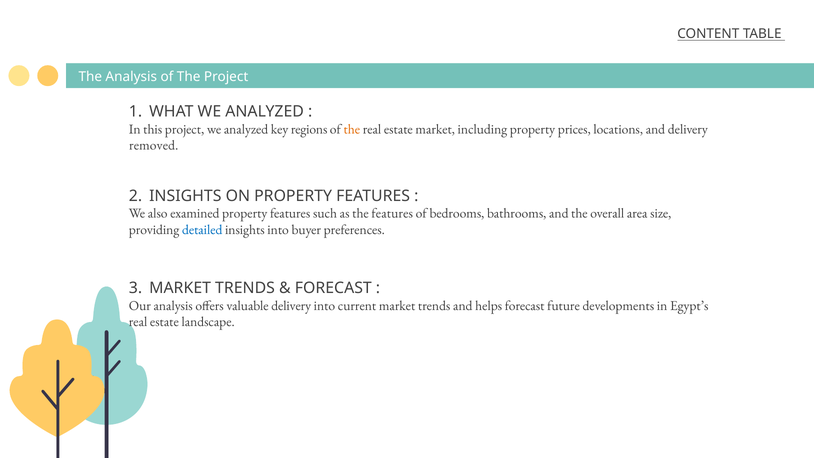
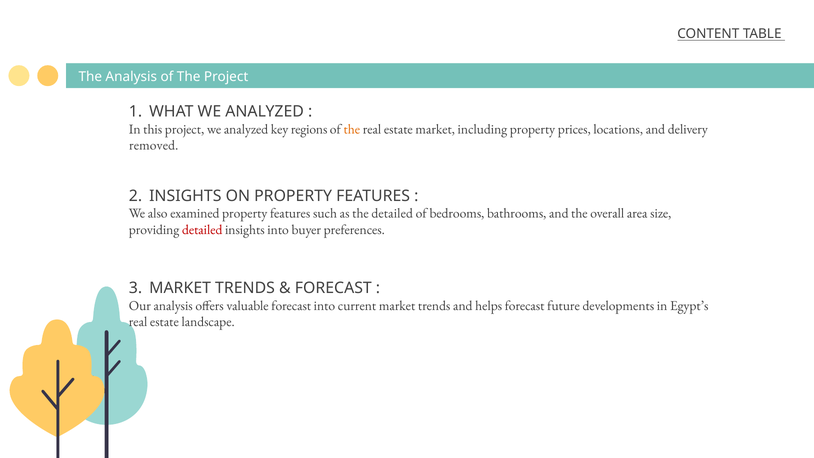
the features: features -> detailed
detailed at (202, 230) colour: blue -> red
valuable delivery: delivery -> forecast
